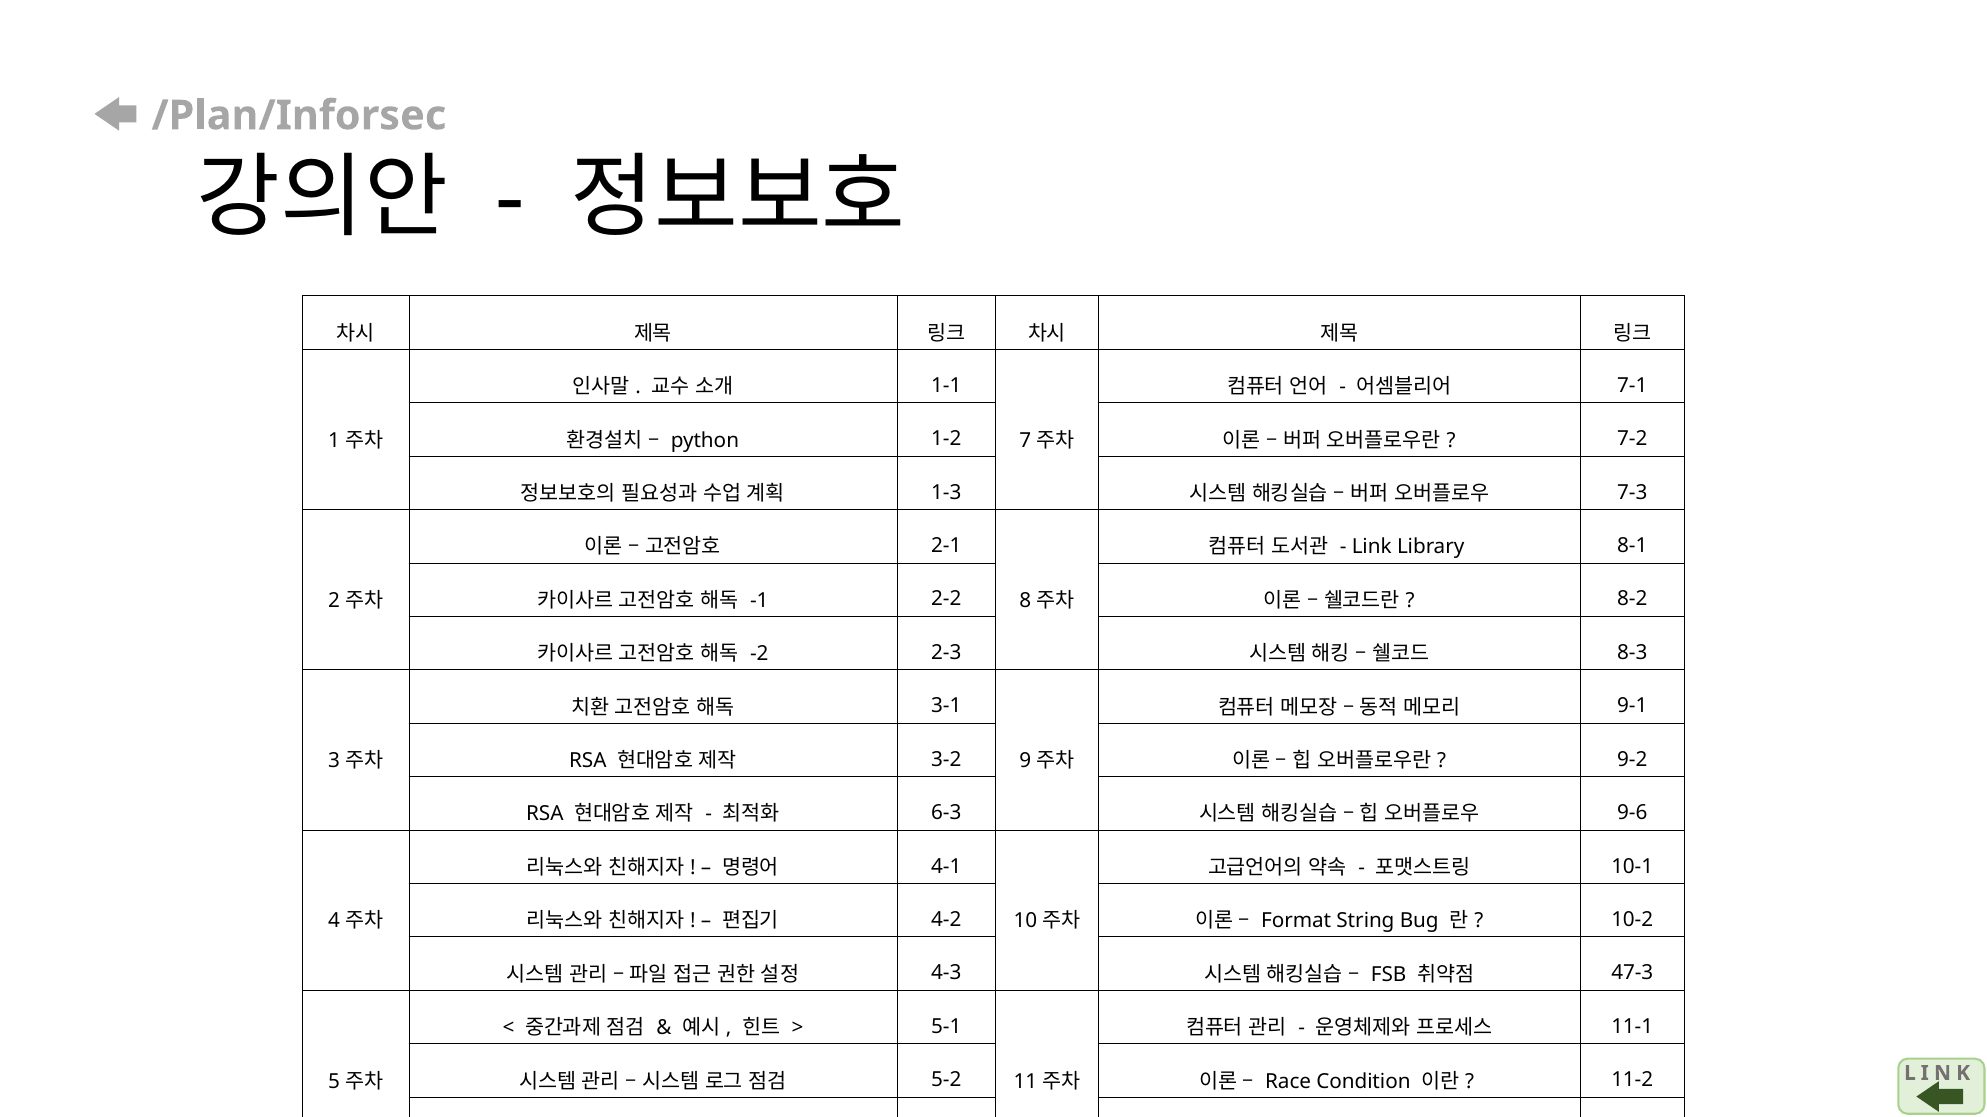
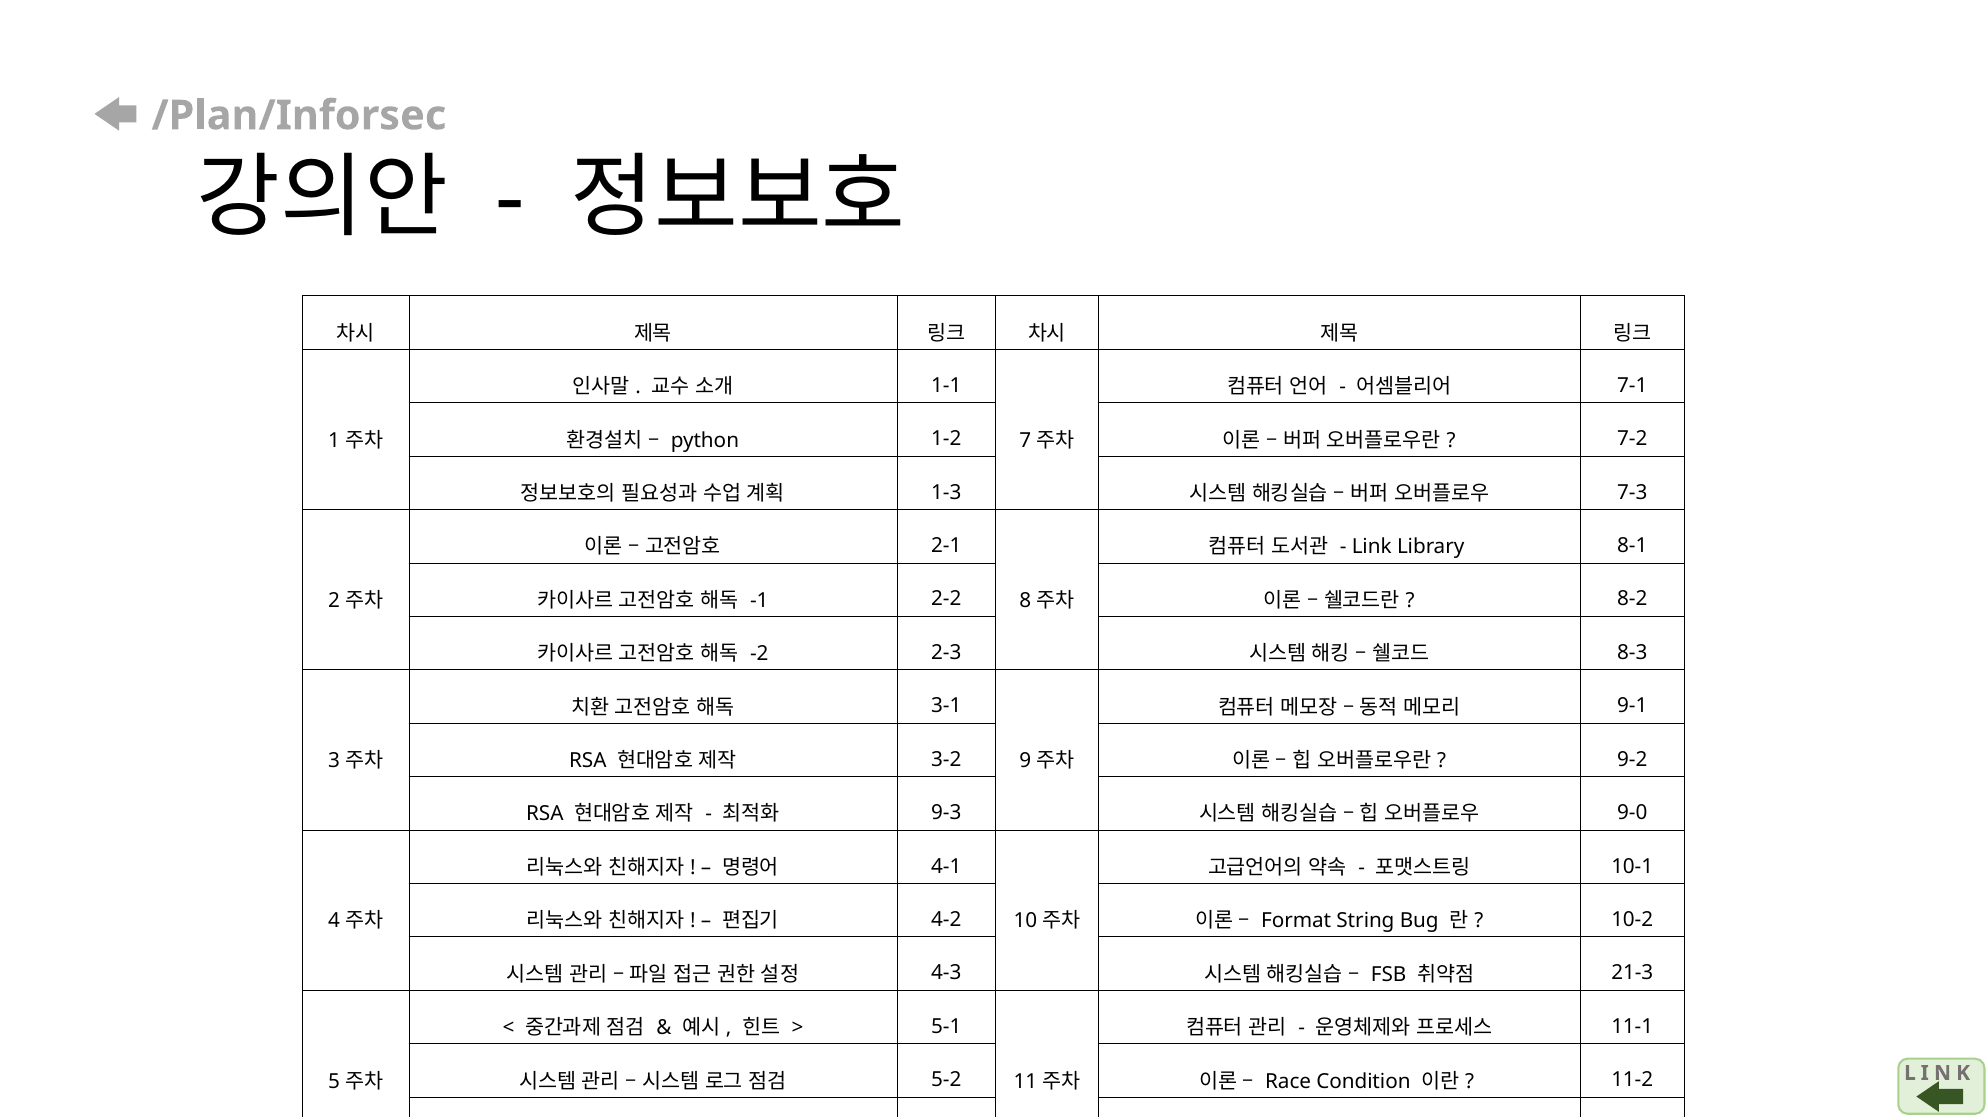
6-3 at (946, 813): 6-3 -> 9-3
9-6: 9-6 -> 9-0
47-3: 47-3 -> 21-3
